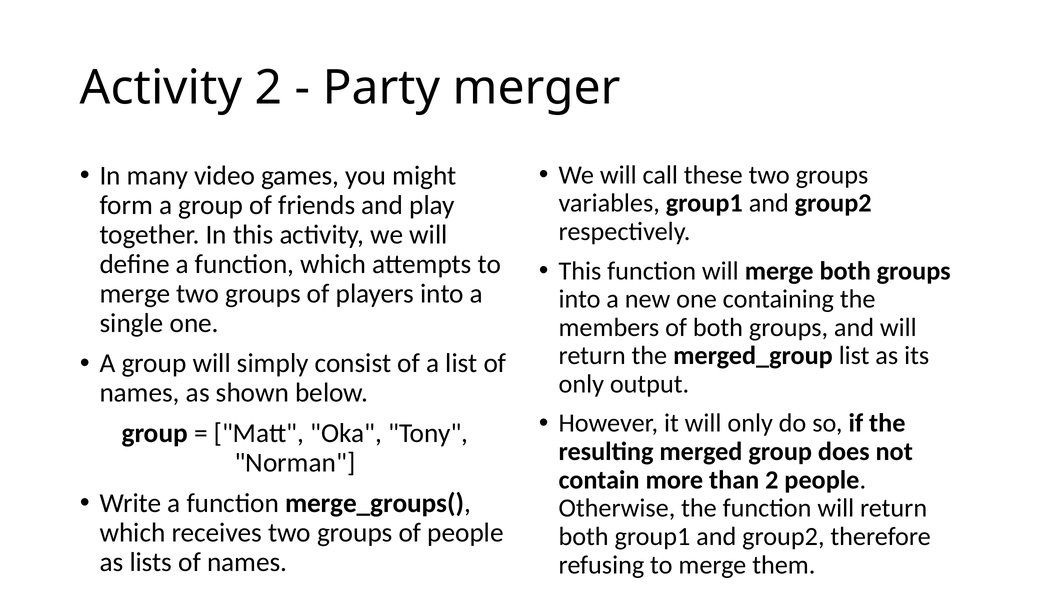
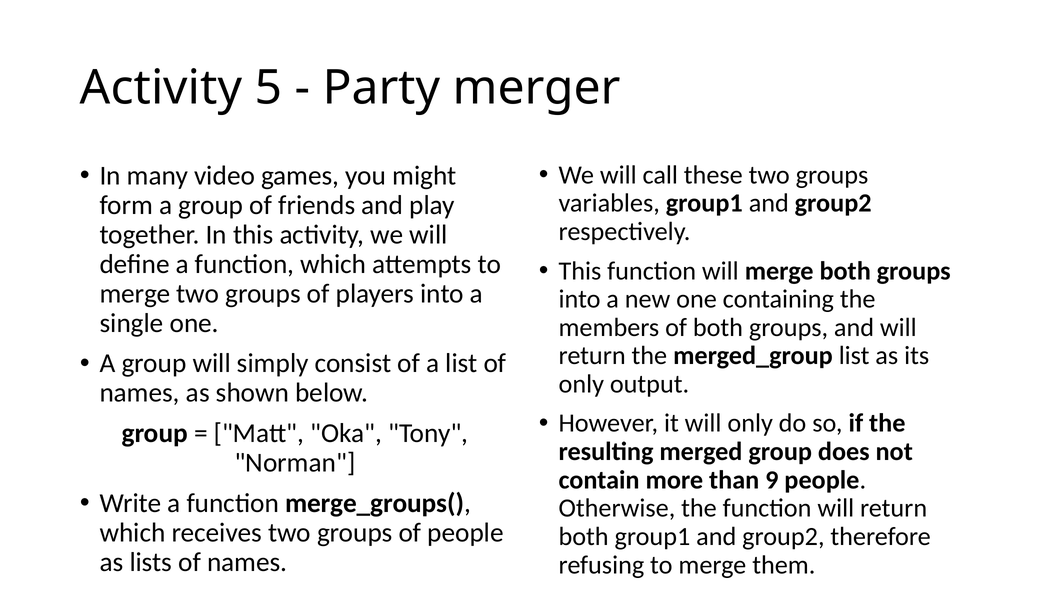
Activity 2: 2 -> 5
than 2: 2 -> 9
